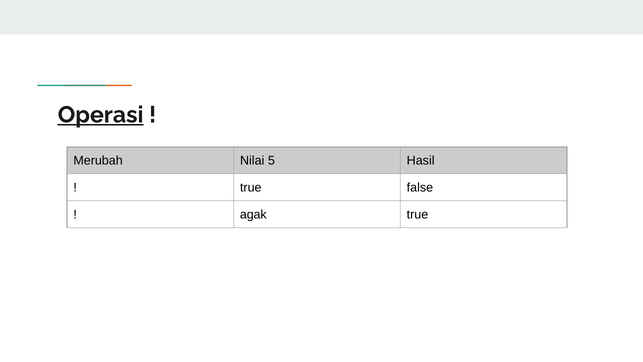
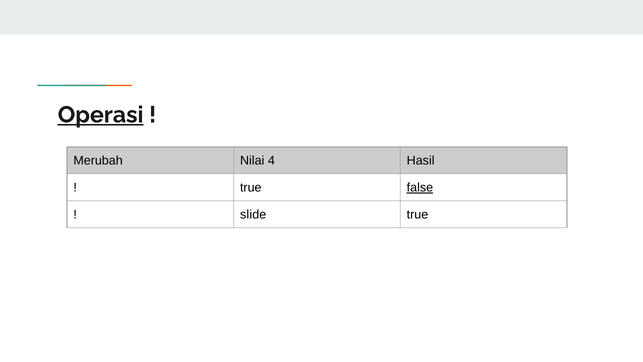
5: 5 -> 4
false underline: none -> present
agak: agak -> slide
